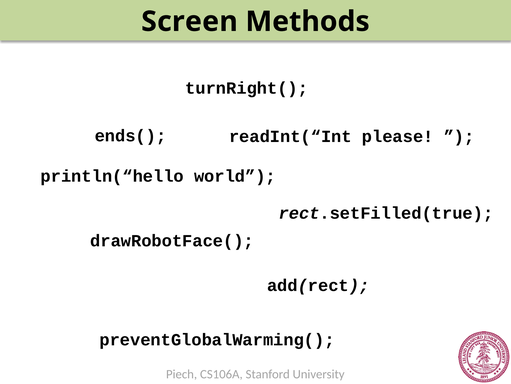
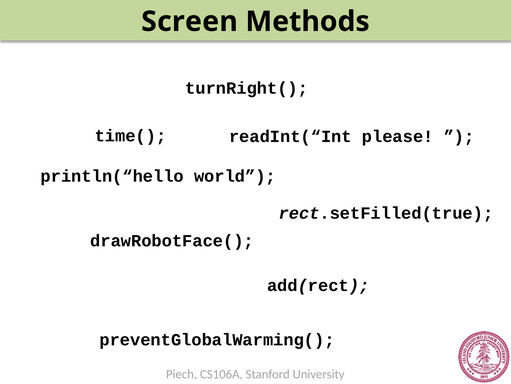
ends(: ends( -> time(
